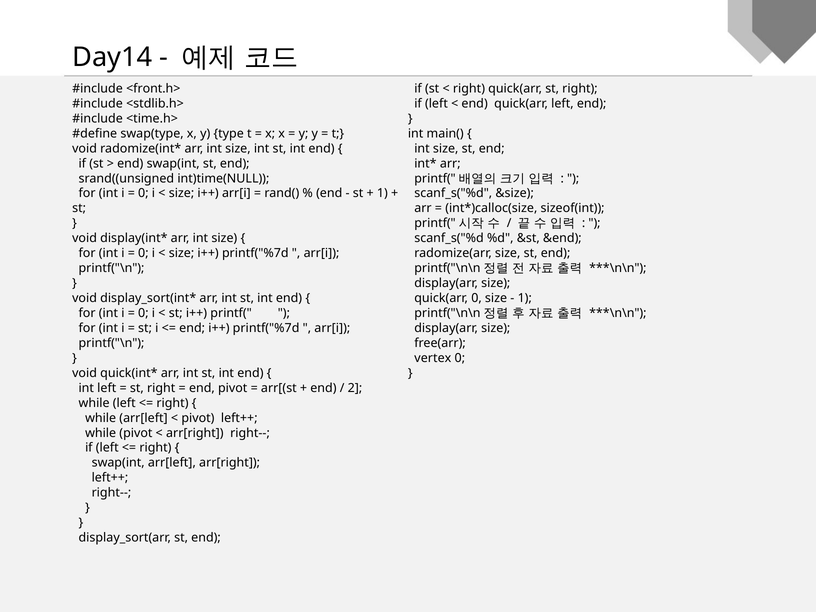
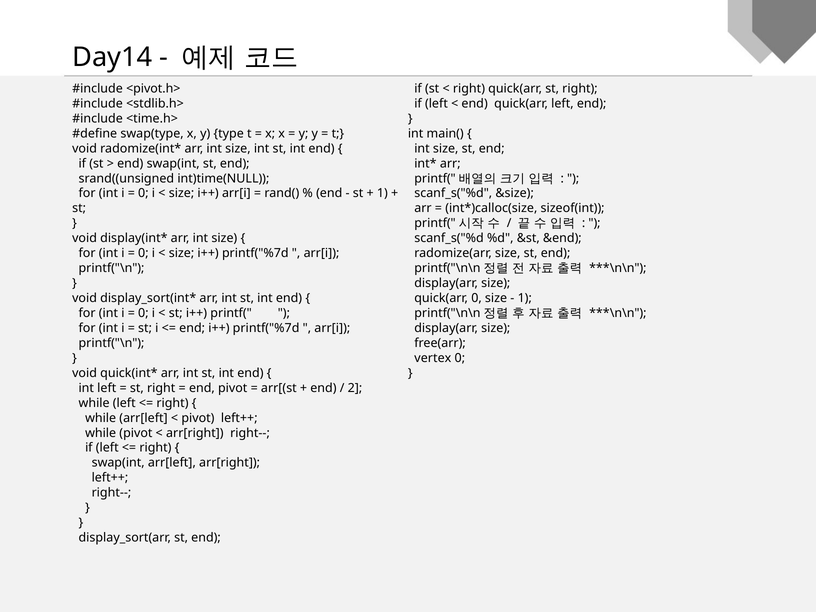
<front.h>: <front.h> -> <pivot.h>
